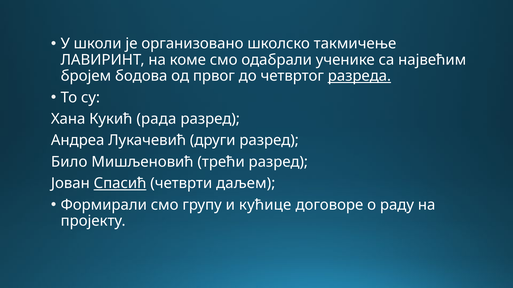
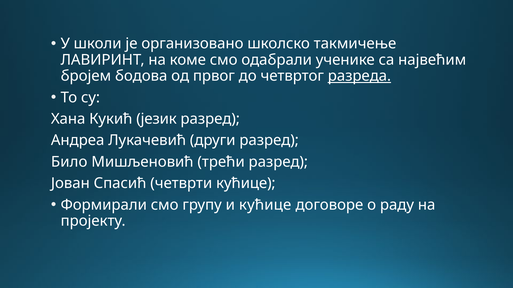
рада: рада -> језик
Спасић underline: present -> none
четврти даљем: даљем -> кућице
